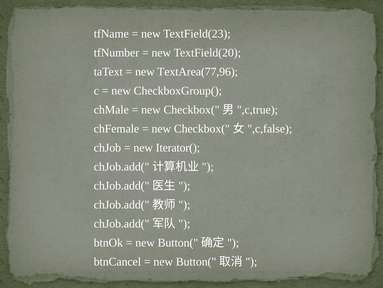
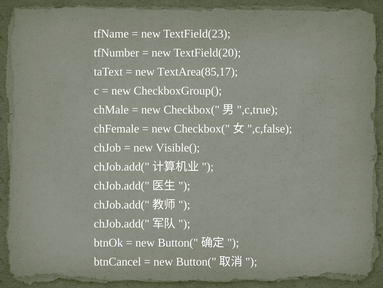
TextArea(77,96: TextArea(77,96 -> TextArea(85,17
Iterator(: Iterator( -> Visible(
